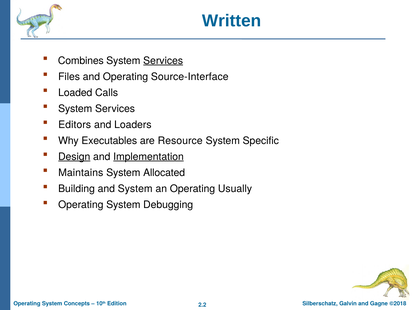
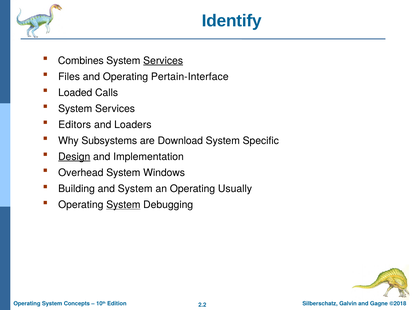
Written: Written -> Identify
Source-Interface: Source-Interface -> Pertain-Interface
Executables: Executables -> Subsystems
Resource: Resource -> Download
Implementation underline: present -> none
Maintains: Maintains -> Overhead
Allocated: Allocated -> Windows
System at (123, 205) underline: none -> present
